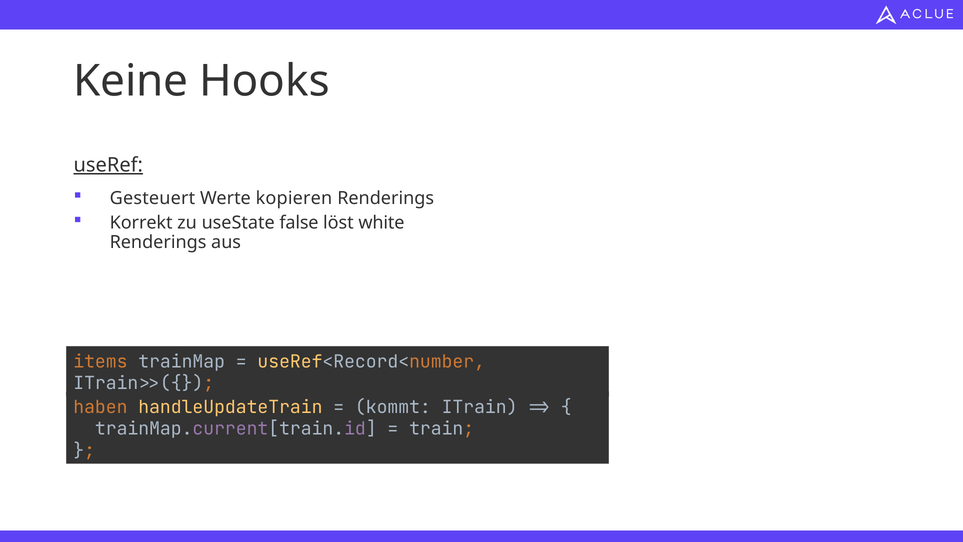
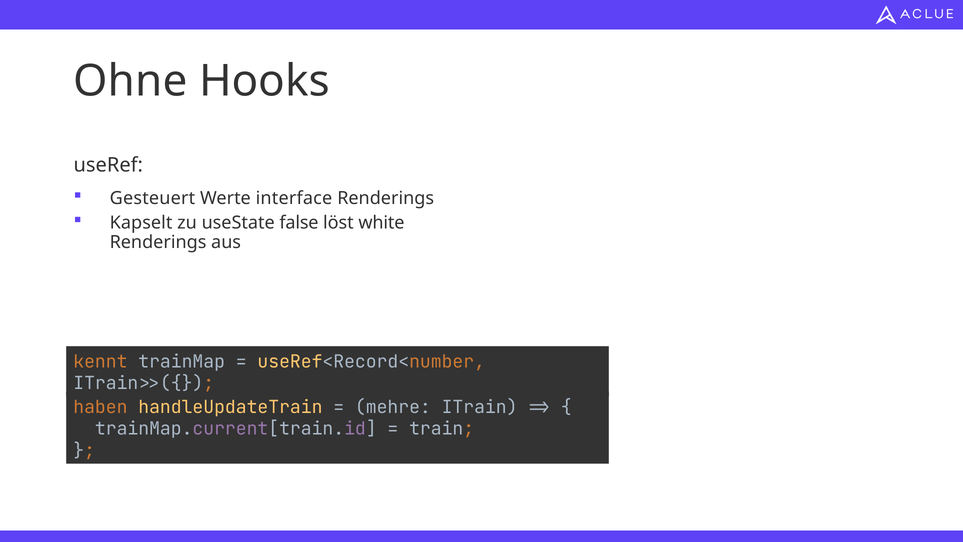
Keine: Keine -> Ohne
useRef underline: present -> none
kopieren: kopieren -> interface
Korrekt: Korrekt -> Kapselt
items: items -> kennt
kommt: kommt -> mehre
